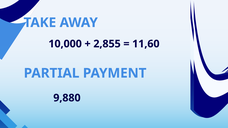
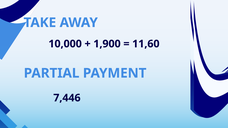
2,855: 2,855 -> 1,900
9,880: 9,880 -> 7,446
